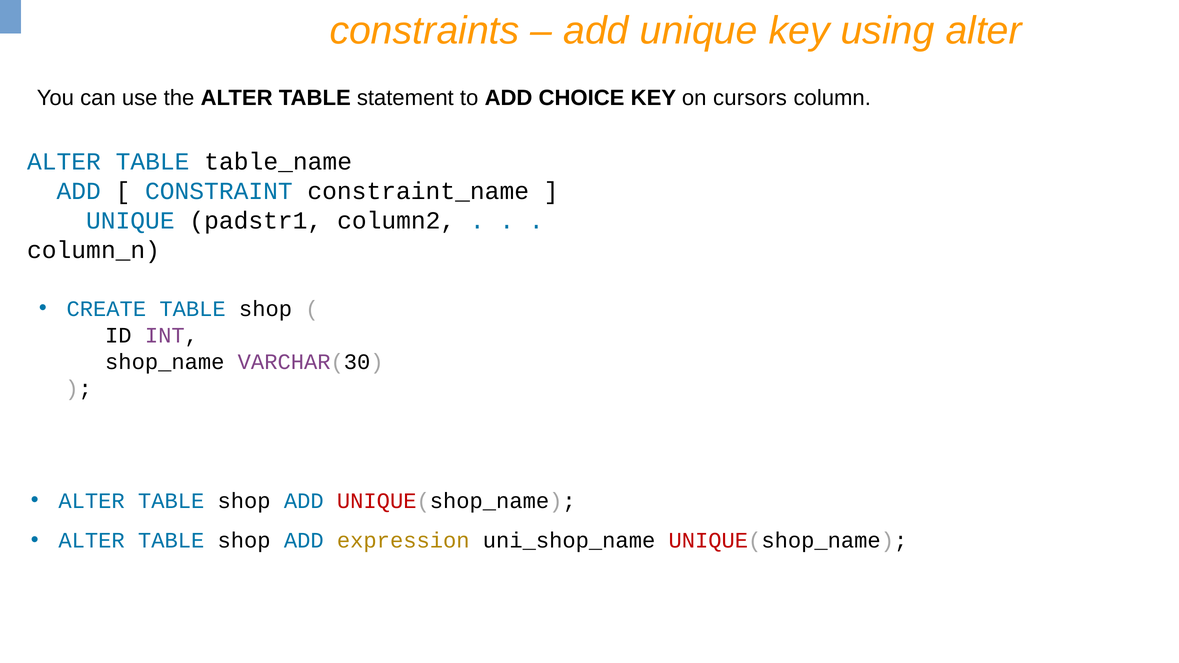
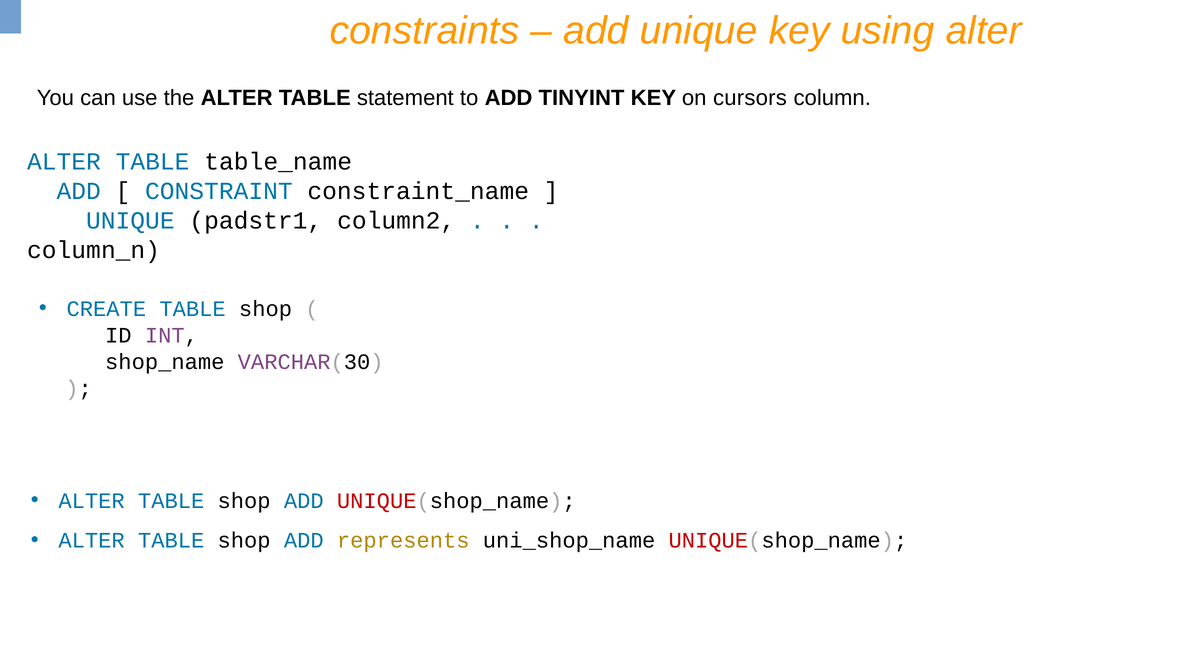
CHOICE: CHOICE -> TINYINT
expression: expression -> represents
